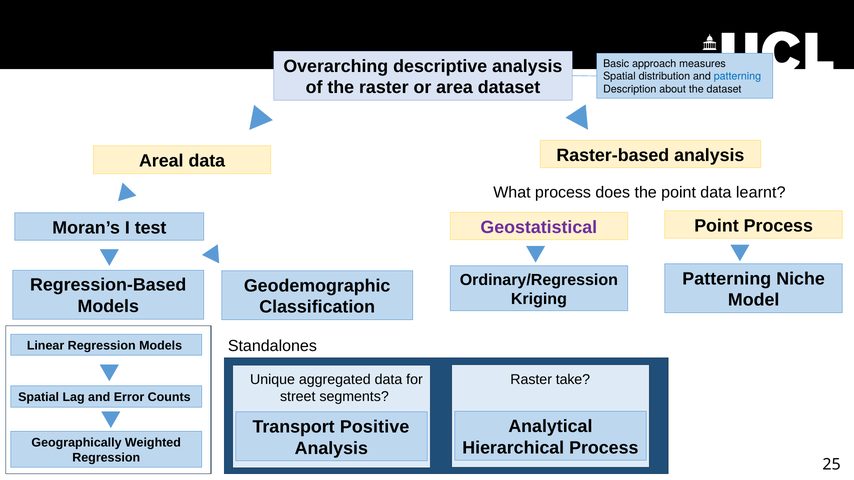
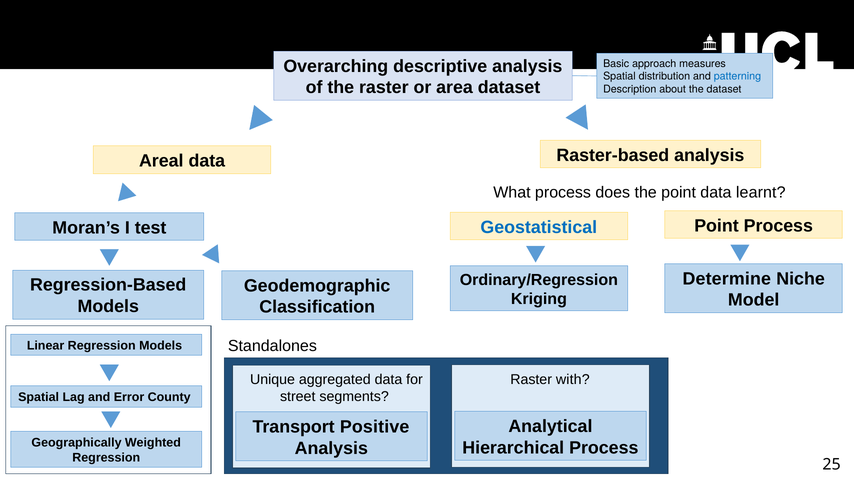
Geostatistical colour: purple -> blue
Patterning at (727, 279): Patterning -> Determine
take: take -> with
Counts: Counts -> County
